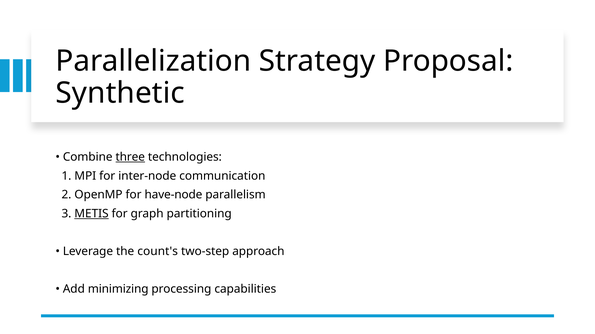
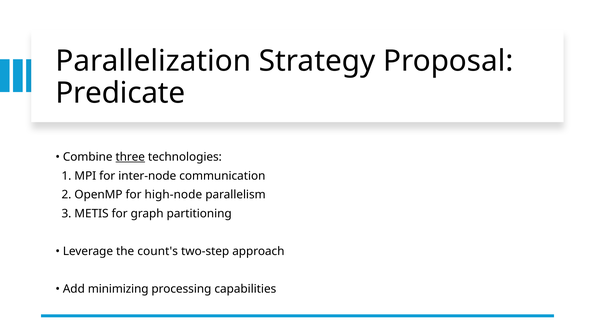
Synthetic: Synthetic -> Predicate
have-node: have-node -> high-node
METIS underline: present -> none
